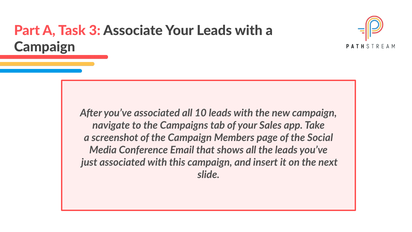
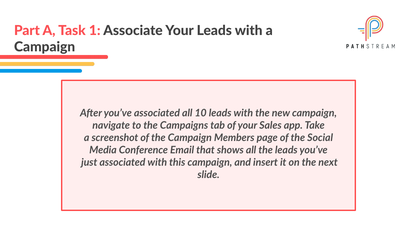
3: 3 -> 1
